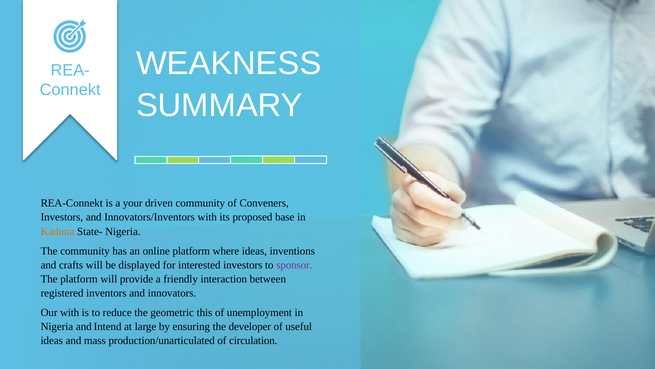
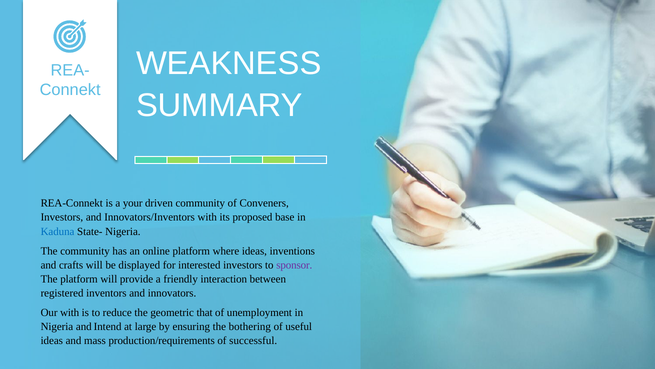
Kaduna colour: orange -> blue
this: this -> that
developer: developer -> bothering
production/unarticulated: production/unarticulated -> production/requirements
circulation: circulation -> successful
